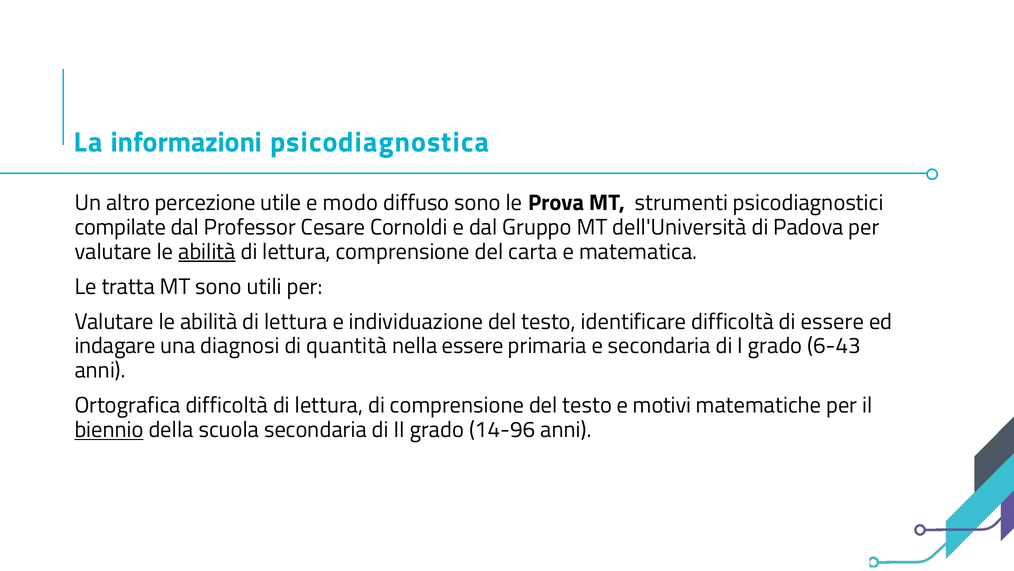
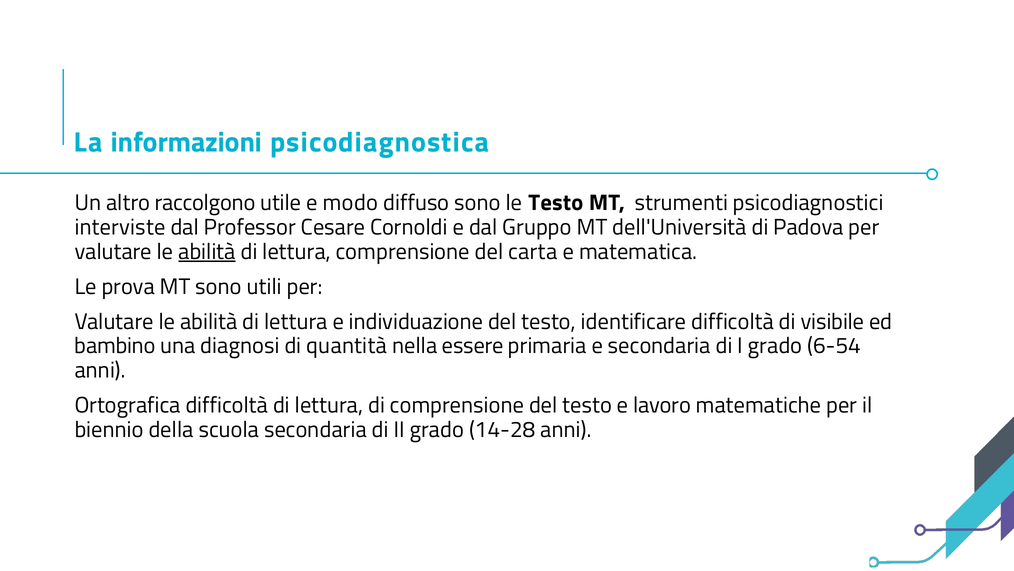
percezione: percezione -> raccolgono
le Prova: Prova -> Testo
compilate: compilate -> interviste
tratta: tratta -> prova
di essere: essere -> visibile
indagare: indagare -> bambino
6-43: 6-43 -> 6-54
motivi: motivi -> lavoro
biennio underline: present -> none
14-96: 14-96 -> 14-28
